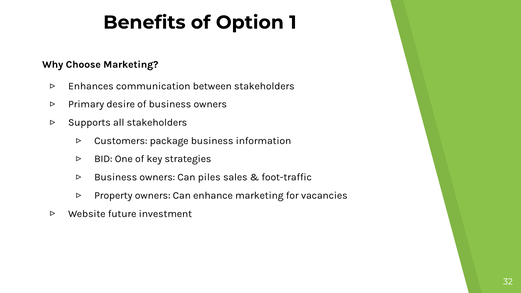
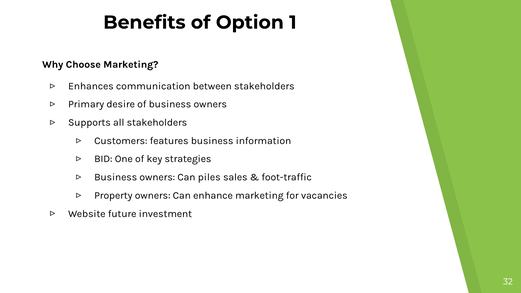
package: package -> features
